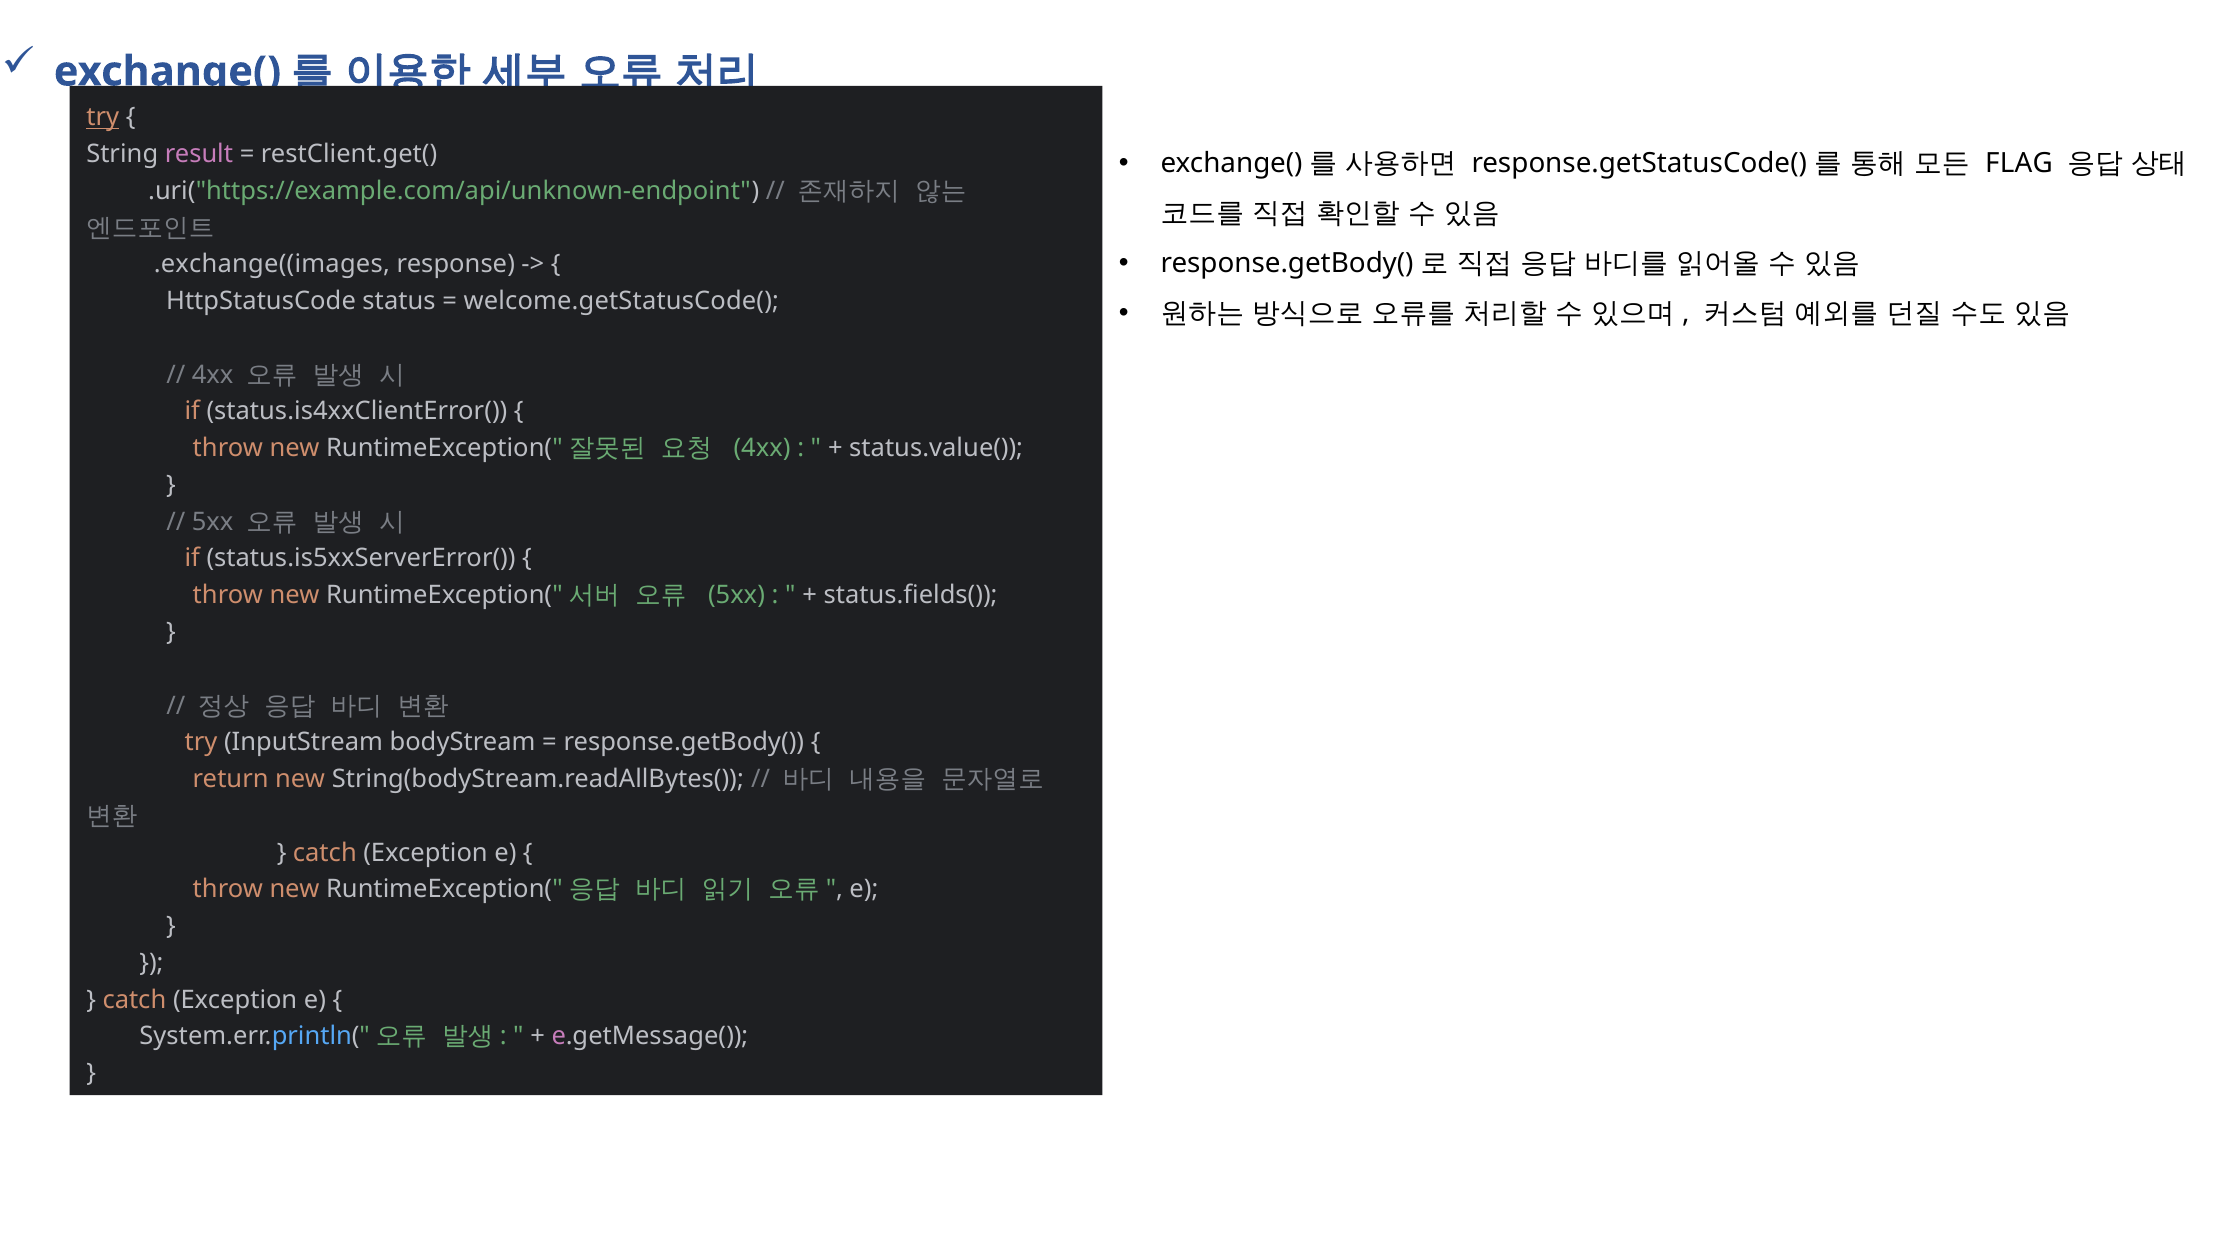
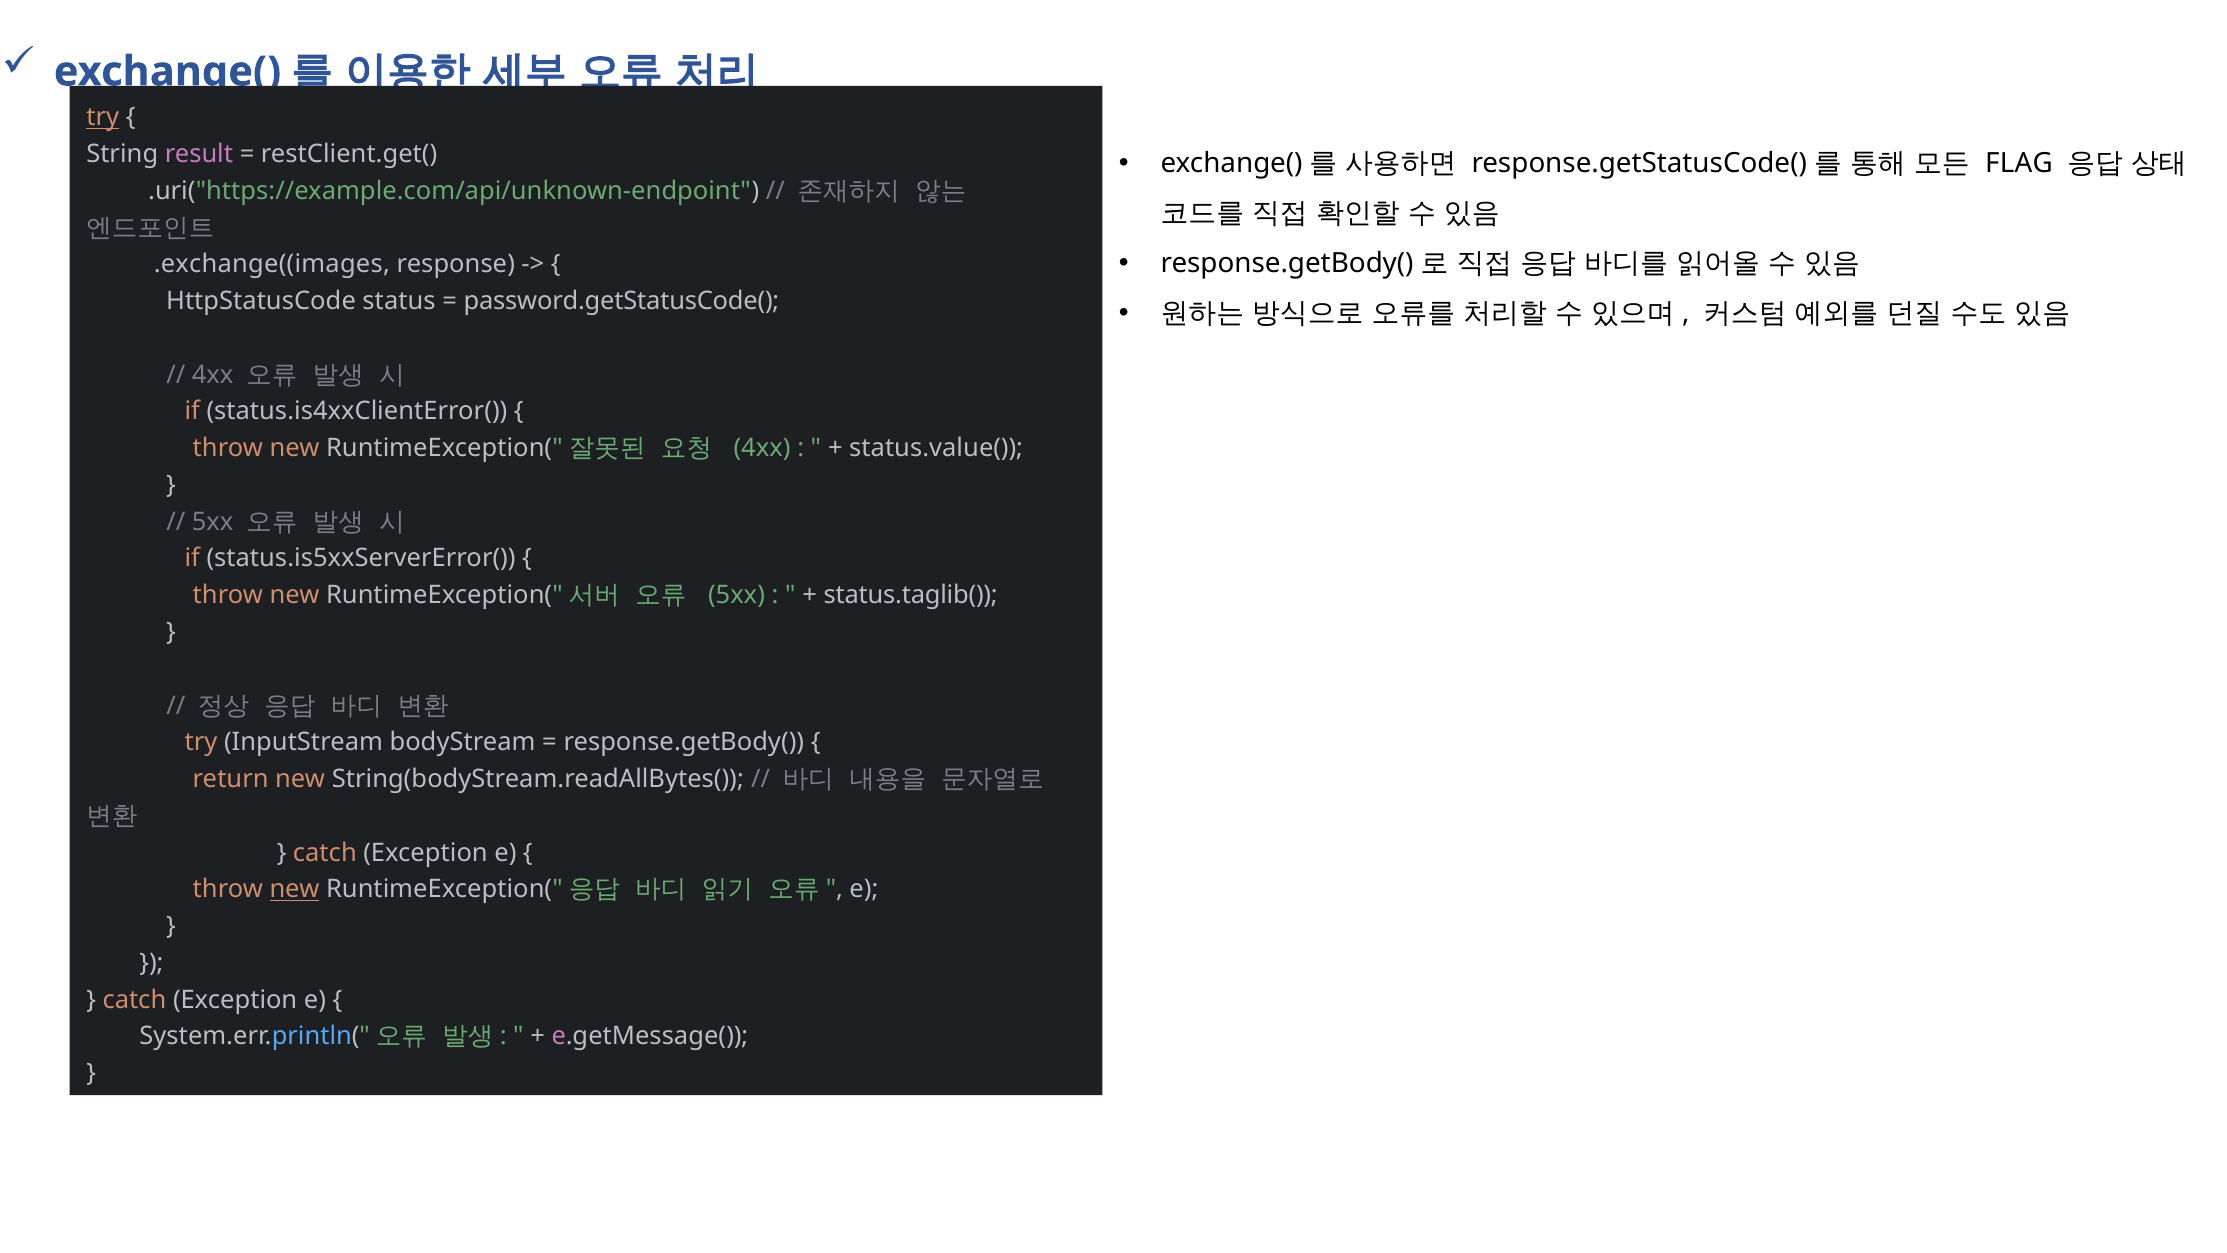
welcome.getStatusCode(: welcome.getStatusCode( -> password.getStatusCode(
status.fields(: status.fields( -> status.taglib(
new at (294, 889) underline: none -> present
